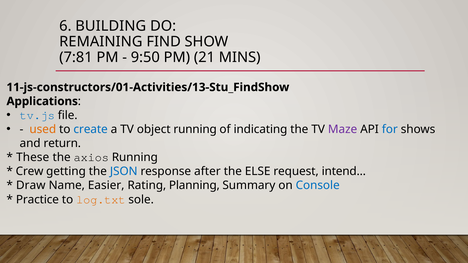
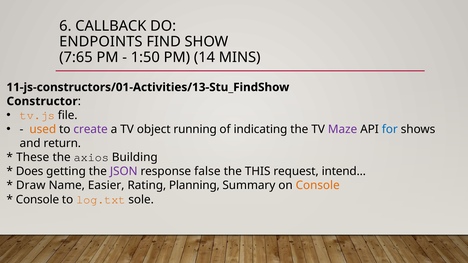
BUILDING: BUILDING -> CALLBACK
REMAINING: REMAINING -> ENDPOINTS
7:81: 7:81 -> 7:65
9:50: 9:50 -> 1:50
21: 21 -> 14
Applications: Applications -> Constructor
tv.js colour: blue -> orange
create colour: blue -> purple
axios Running: Running -> Building
Crew: Crew -> Does
JSON colour: blue -> purple
after: after -> false
ELSE: ELSE -> THIS
Console at (318, 186) colour: blue -> orange
Practice at (37, 200): Practice -> Console
